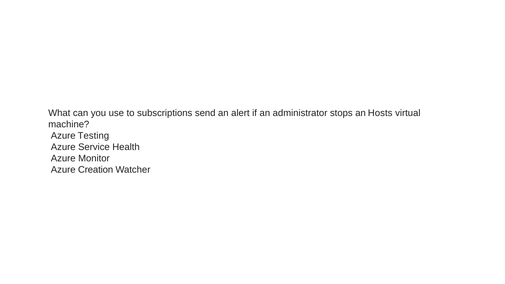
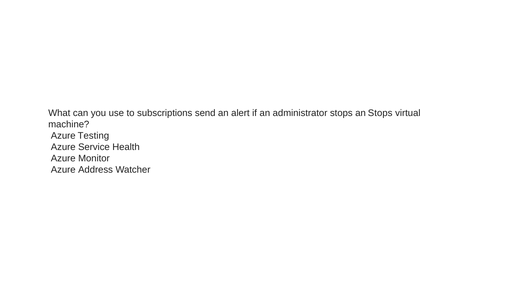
an Hosts: Hosts -> Stops
Creation: Creation -> Address
